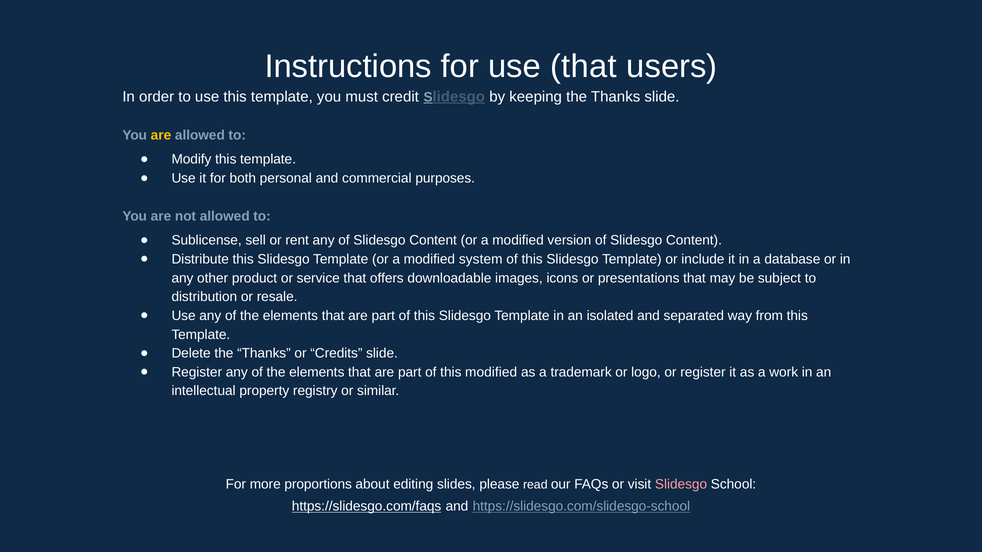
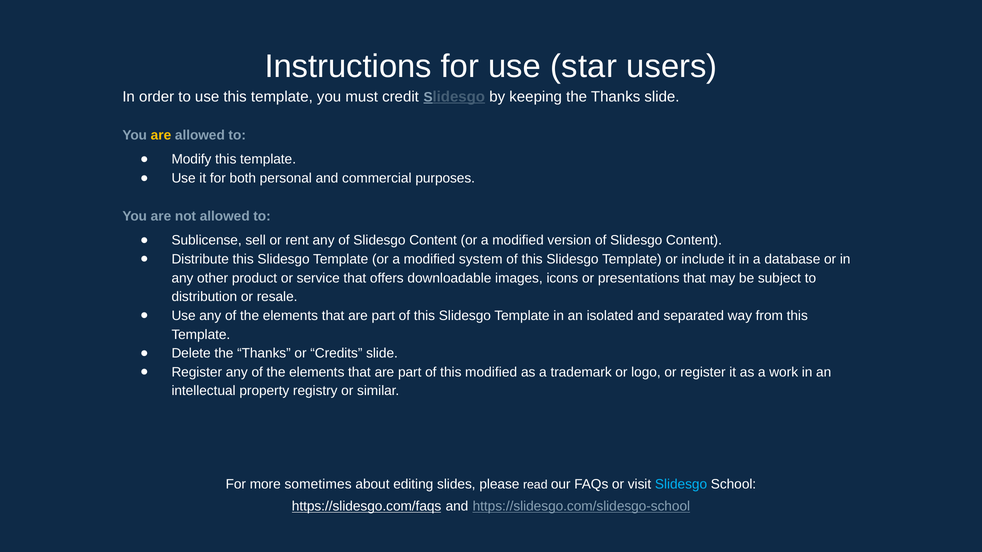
use that: that -> star
proportions: proportions -> sometimes
Slidesgo at (681, 485) colour: pink -> light blue
